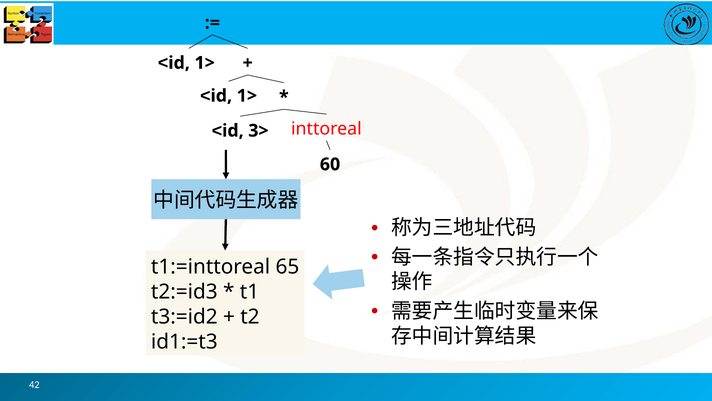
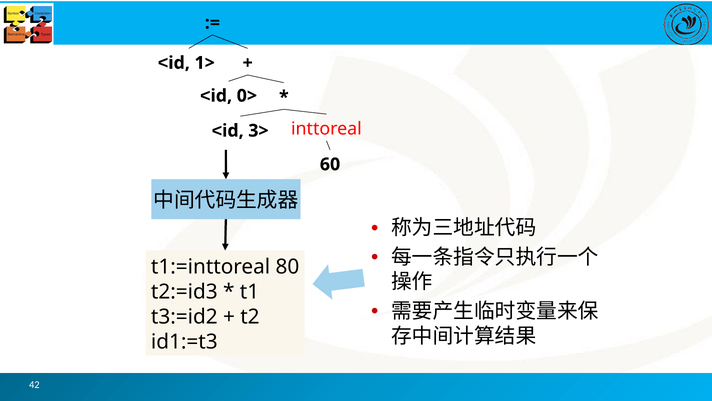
1> at (247, 96): 1> -> 0>
65: 65 -> 80
